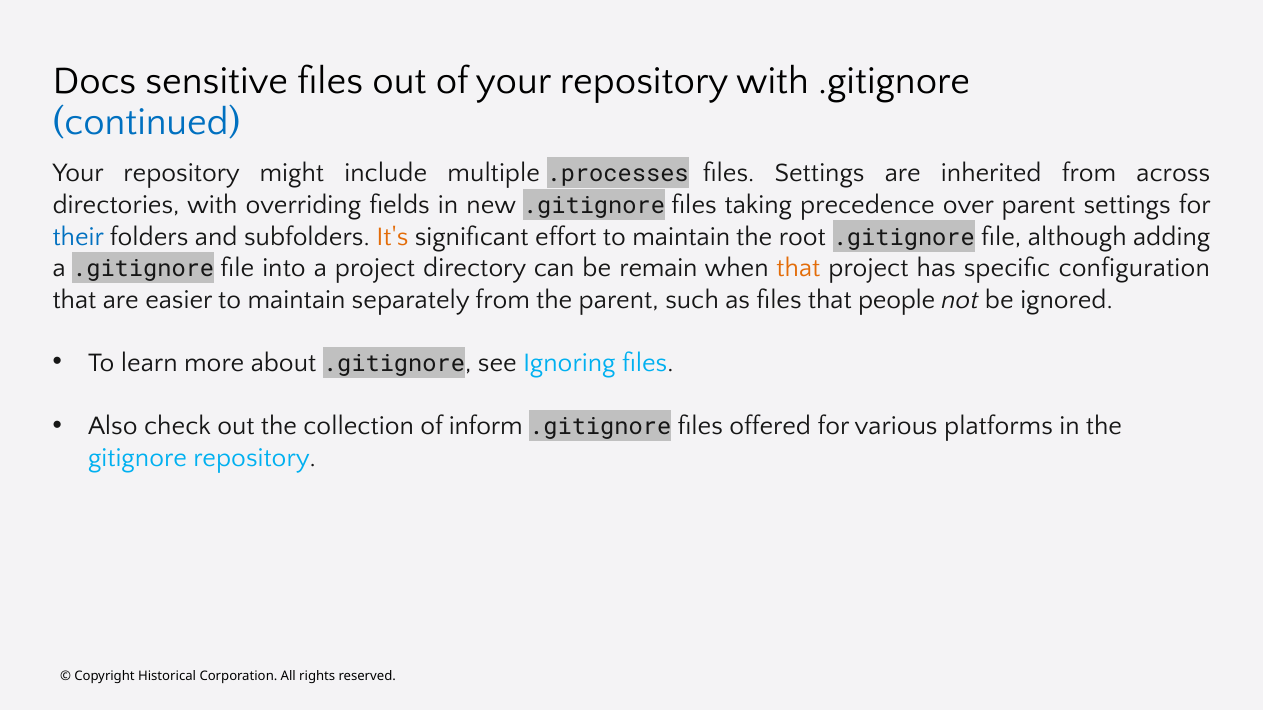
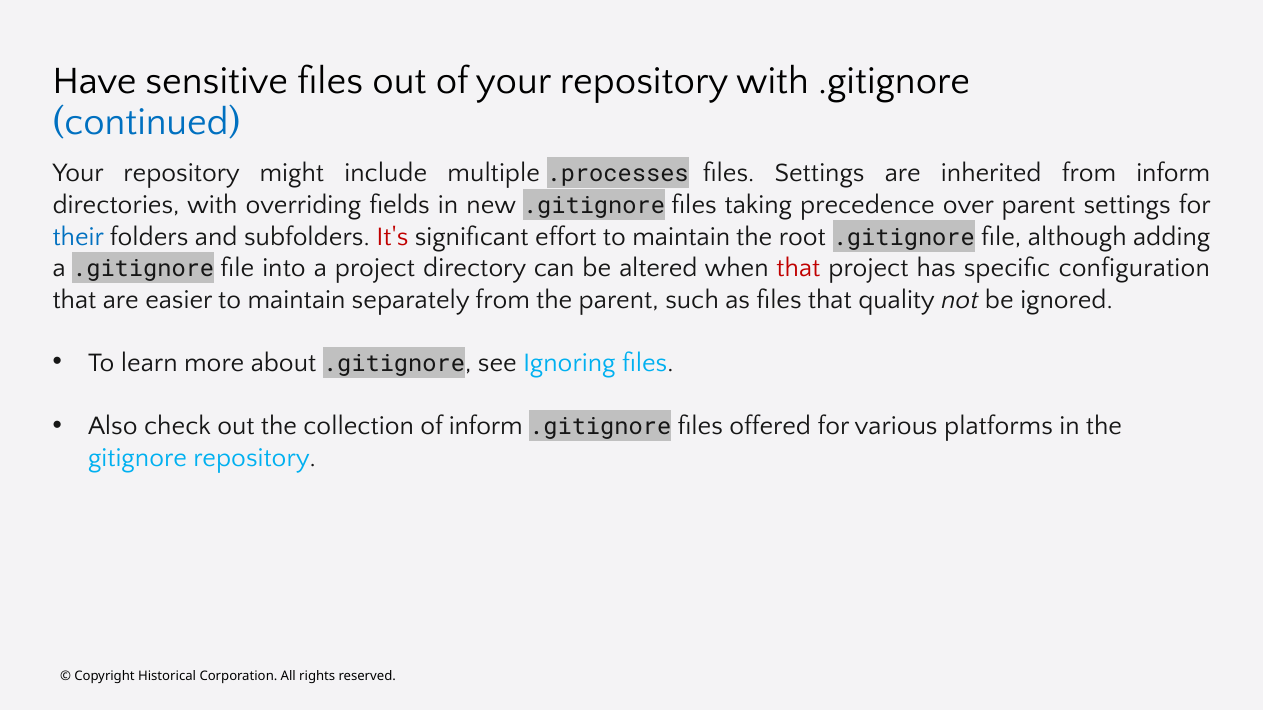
Docs: Docs -> Have
from across: across -> inform
It's colour: orange -> red
remain: remain -> altered
that at (798, 268) colour: orange -> red
people: people -> quality
